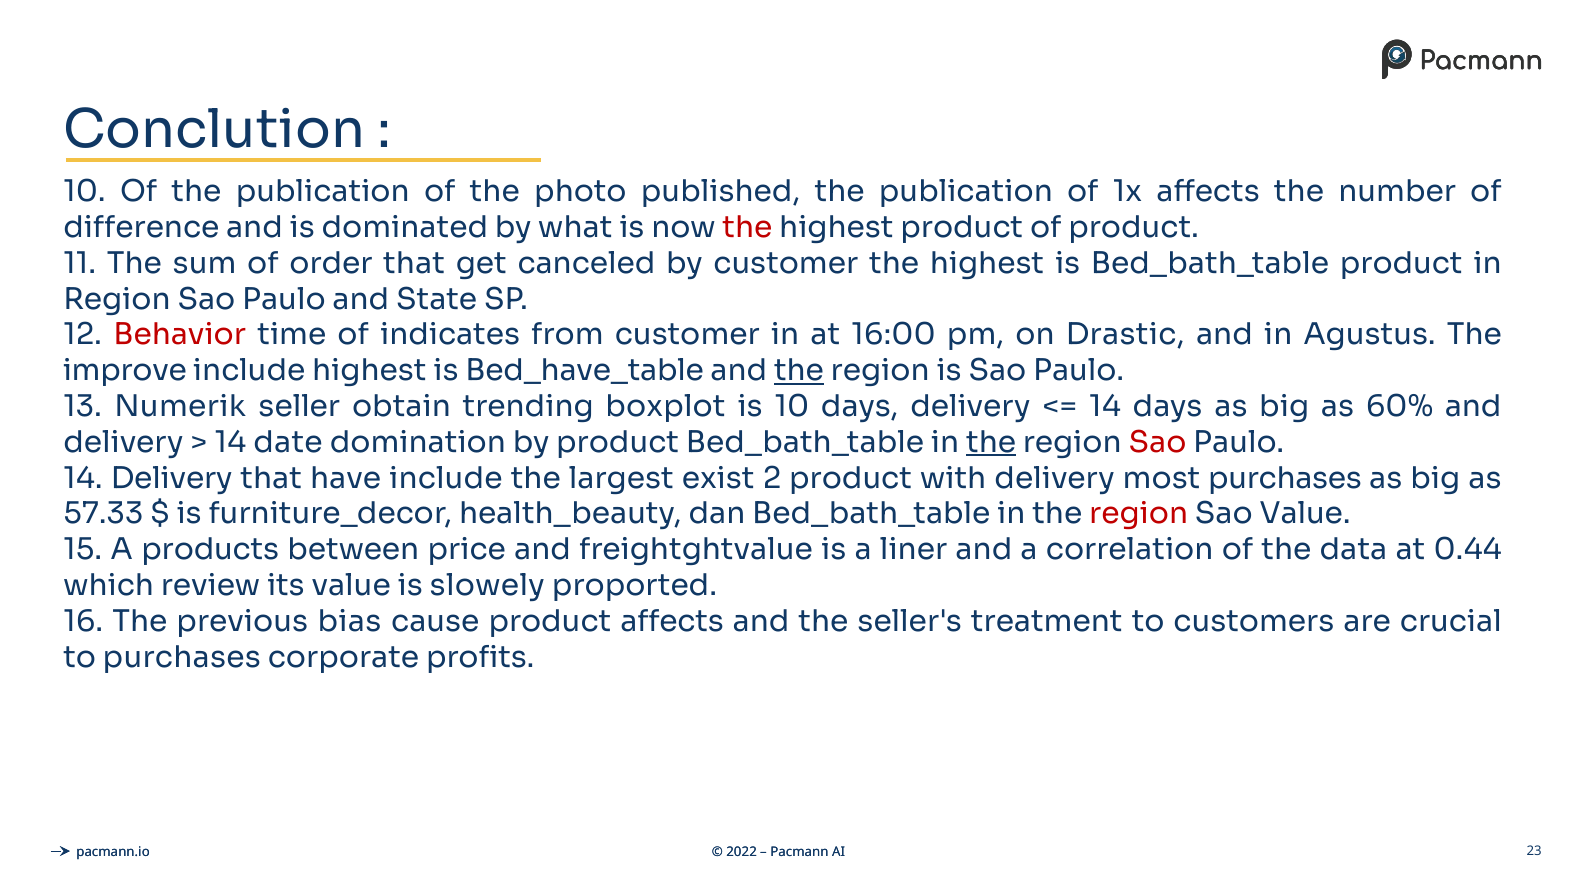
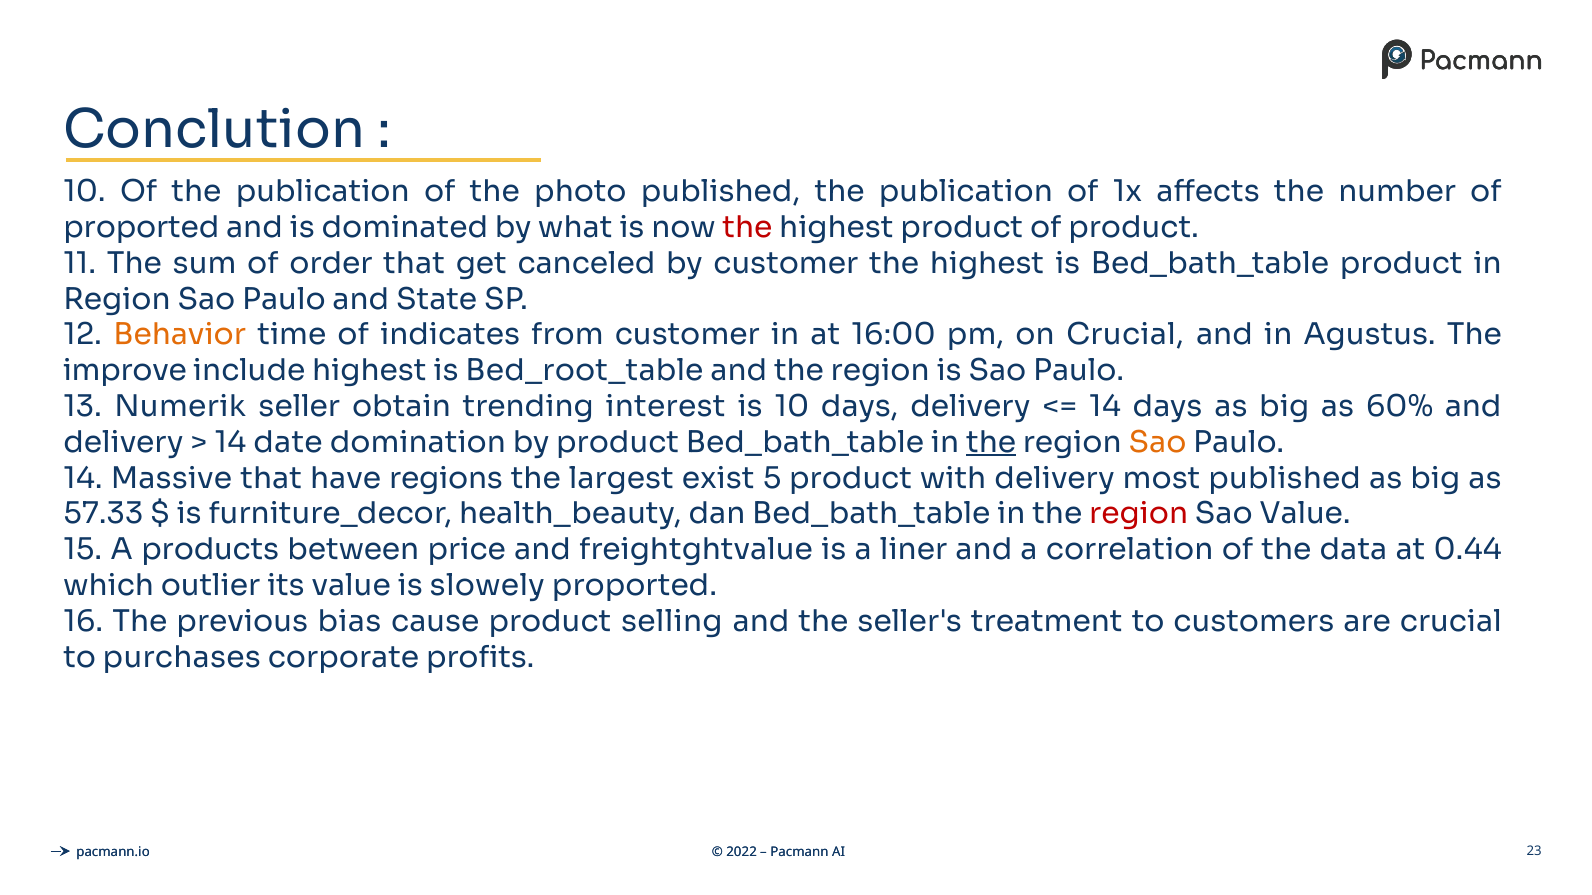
difference at (141, 228): difference -> proported
Behavior colour: red -> orange
on Drastic: Drastic -> Crucial
Bed_have_table: Bed_have_table -> Bed_root_table
the at (799, 371) underline: present -> none
boxplot: boxplot -> interest
Sao at (1157, 443) colour: red -> orange
14 Delivery: Delivery -> Massive
have include: include -> regions
2: 2 -> 5
most purchases: purchases -> published
review: review -> outlier
product affects: affects -> selling
